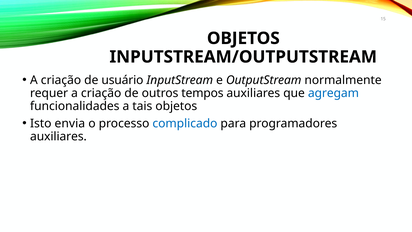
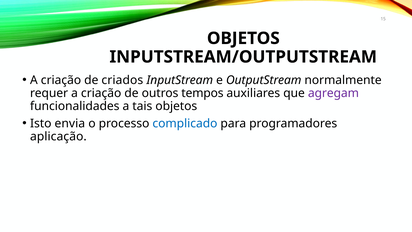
usuário: usuário -> criados
agregam colour: blue -> purple
auxiliares at (58, 136): auxiliares -> aplicação
